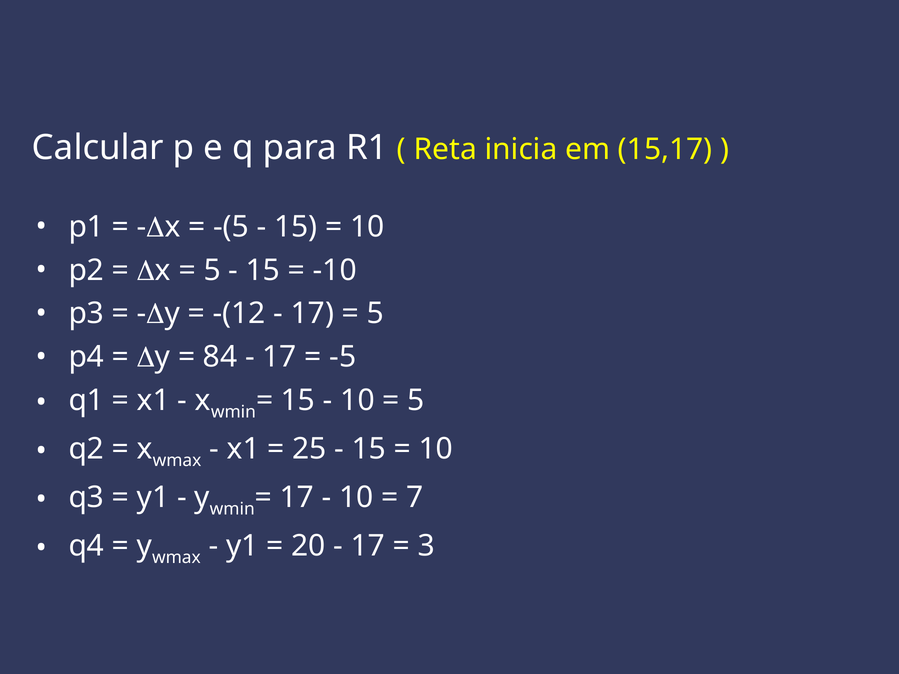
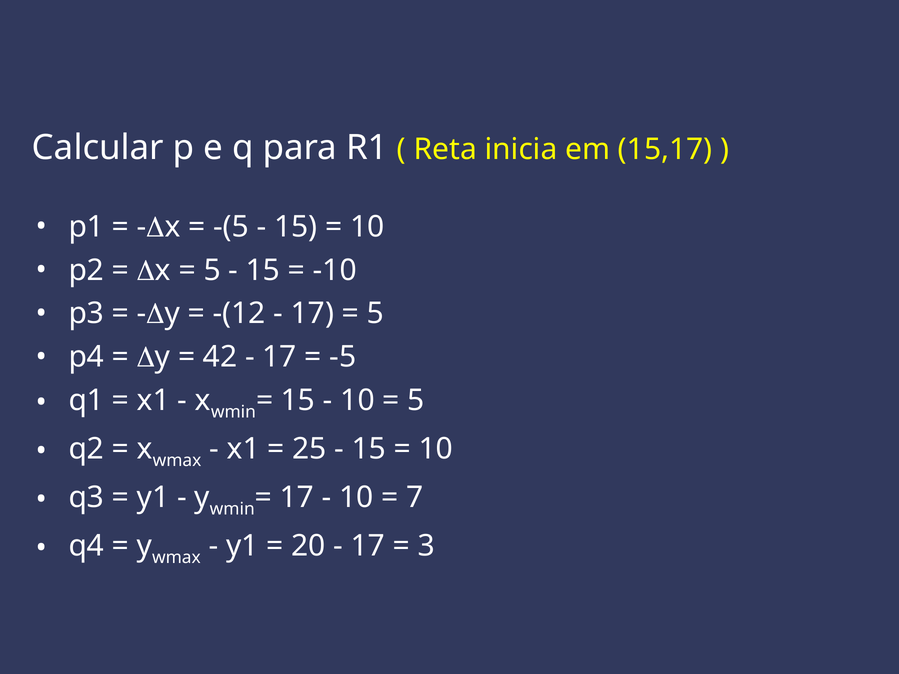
84: 84 -> 42
